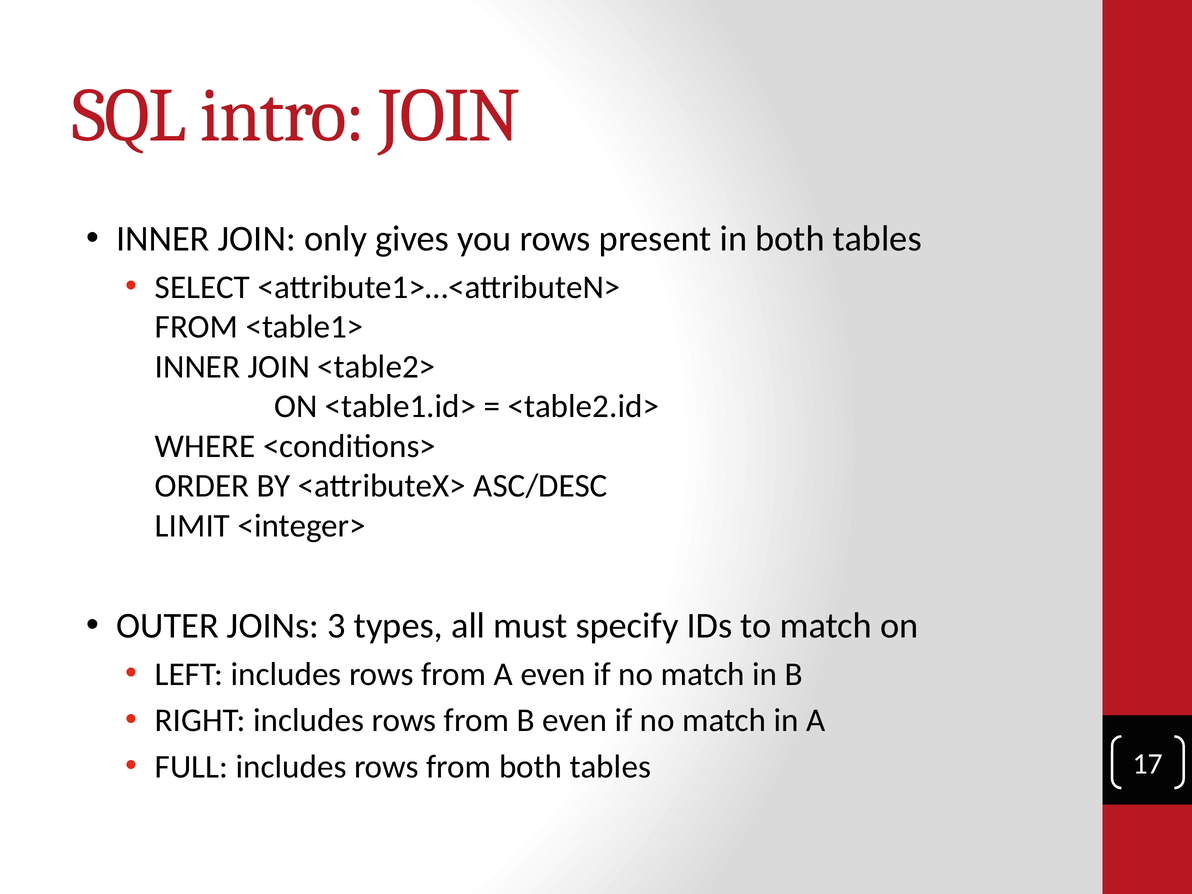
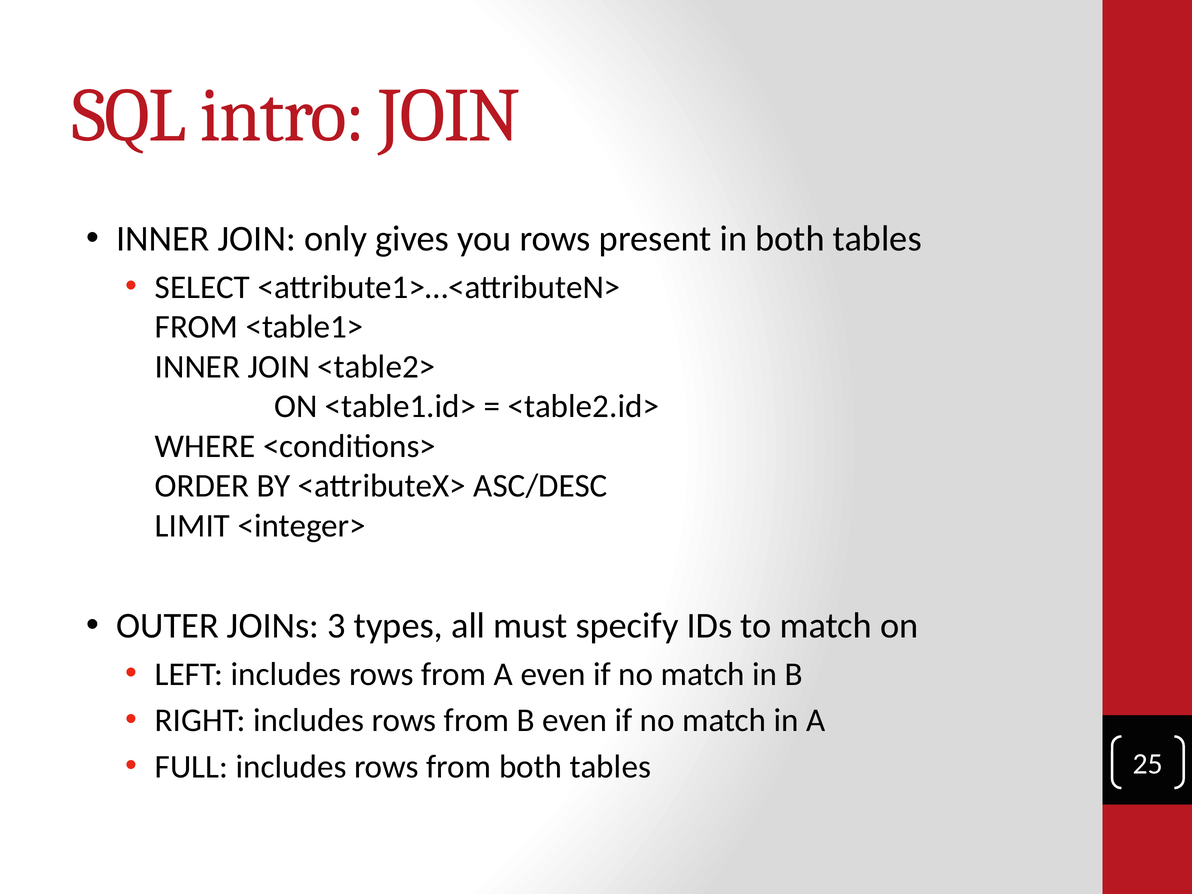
17: 17 -> 25
